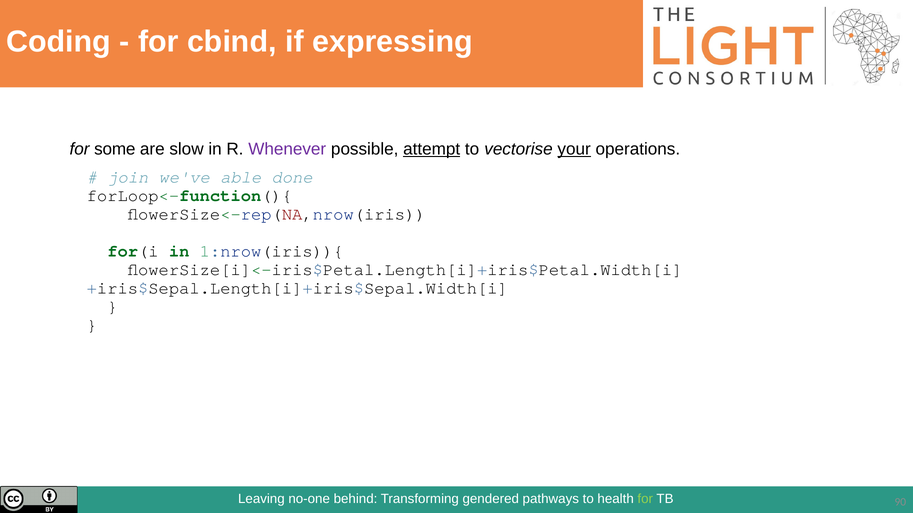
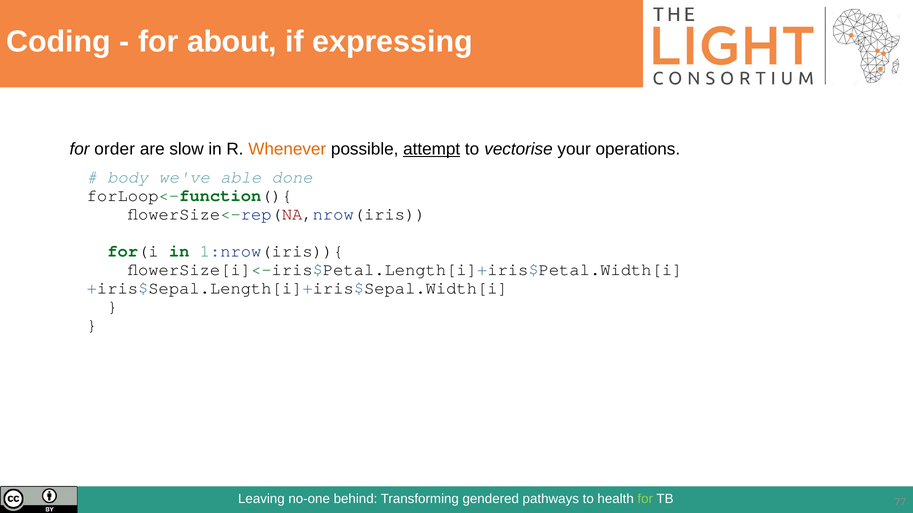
cbind: cbind -> about
some: some -> order
Whenever colour: purple -> orange
your underline: present -> none
join: join -> body
90: 90 -> 77
